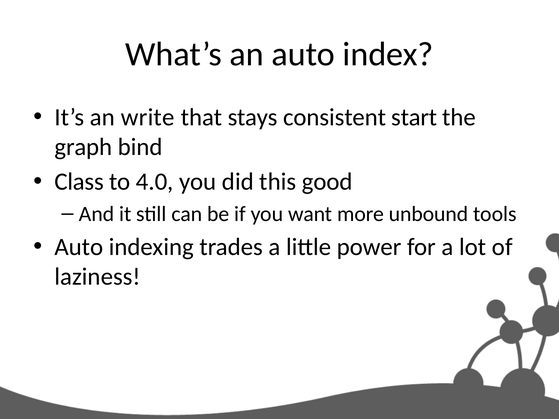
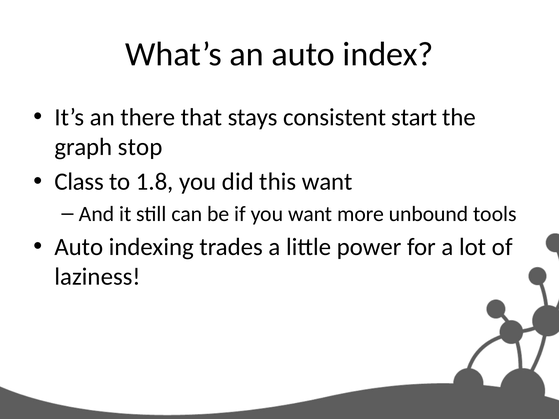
write: write -> there
bind: bind -> stop
4.0: 4.0 -> 1.8
this good: good -> want
